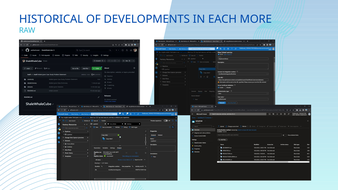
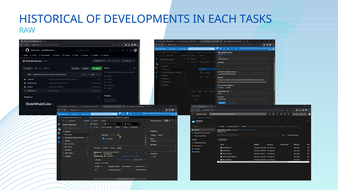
MORE: MORE -> TASKS
